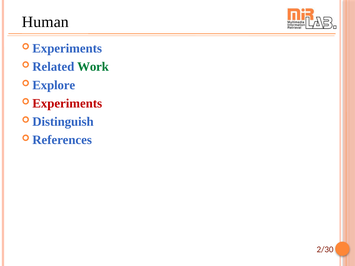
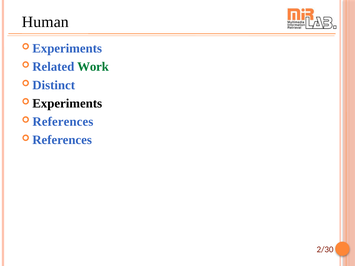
Explore: Explore -> Distinct
Experiments at (67, 103) colour: red -> black
Distinguish at (63, 122): Distinguish -> References
